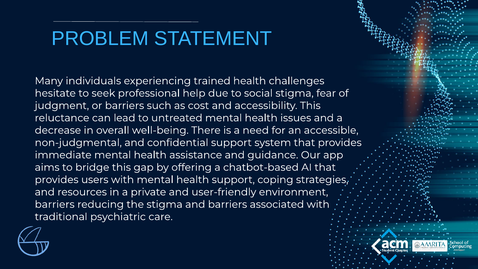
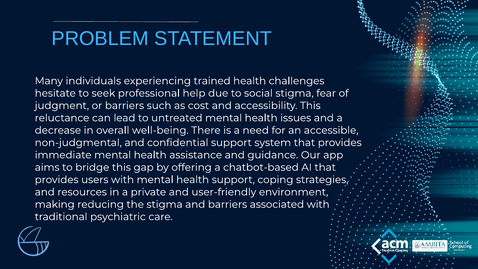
barriers at (55, 204): barriers -> making
